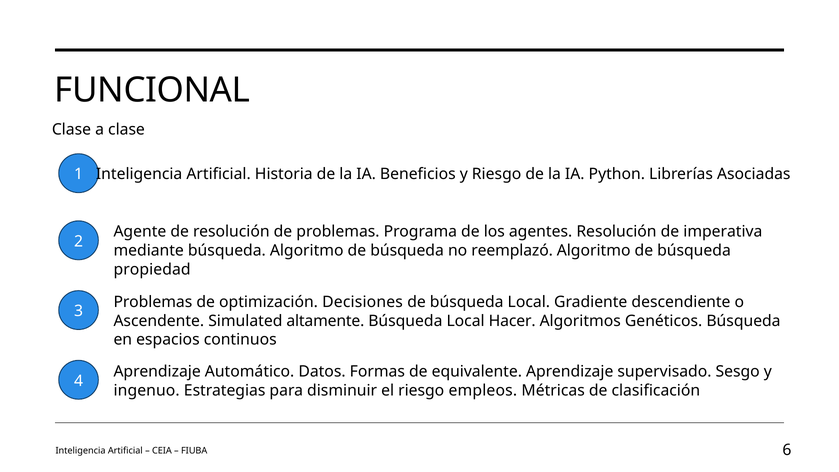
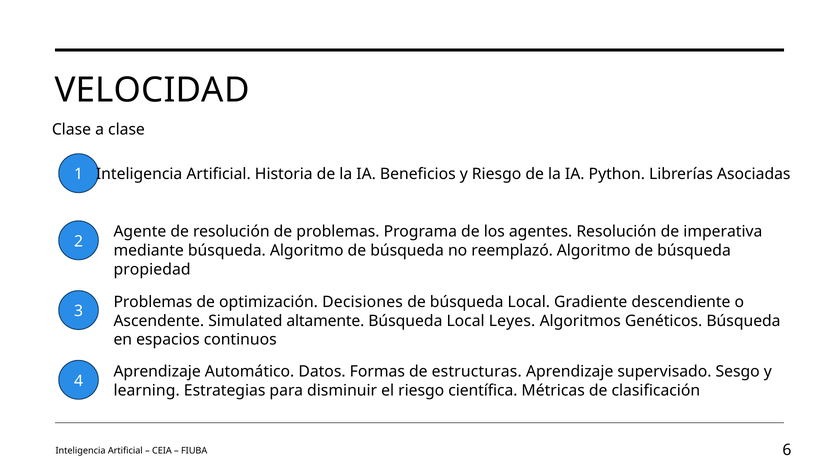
FUNCIONAL: FUNCIONAL -> VELOCIDAD
Hacer: Hacer -> Leyes
equivalente: equivalente -> estructuras
ingenuo: ingenuo -> learning
empleos: empleos -> científica
